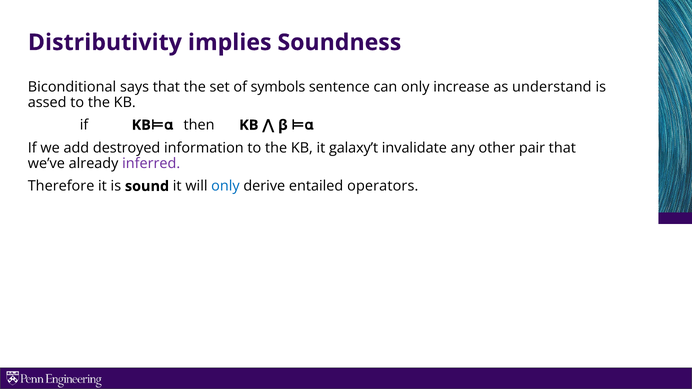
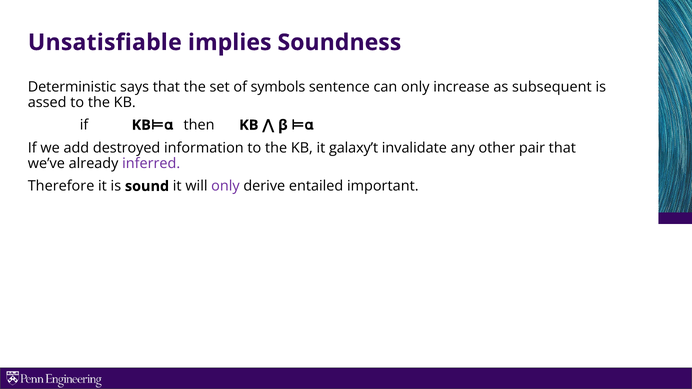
Distributivity: Distributivity -> Unsatisfiable
Biconditional: Biconditional -> Deterministic
understand: understand -> subsequent
only at (225, 186) colour: blue -> purple
operators: operators -> important
